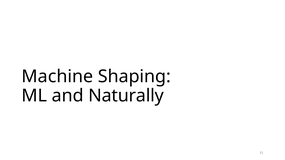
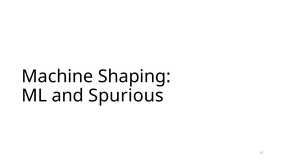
Naturally: Naturally -> Spurious
